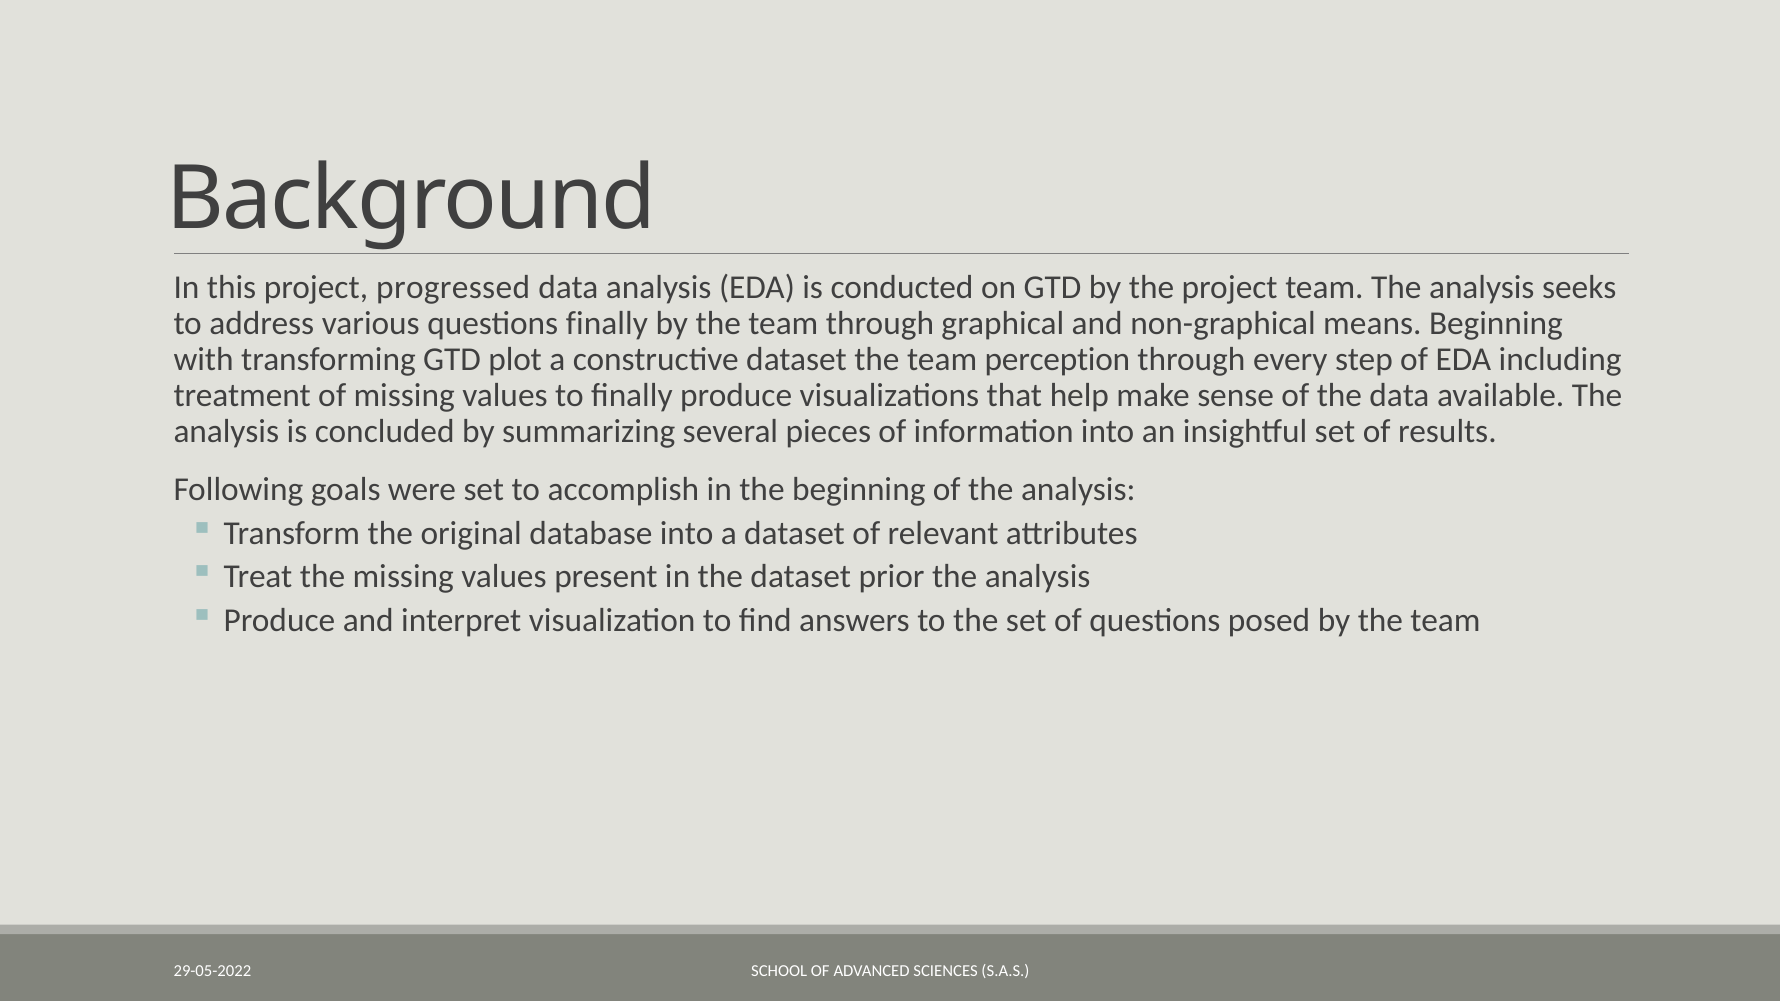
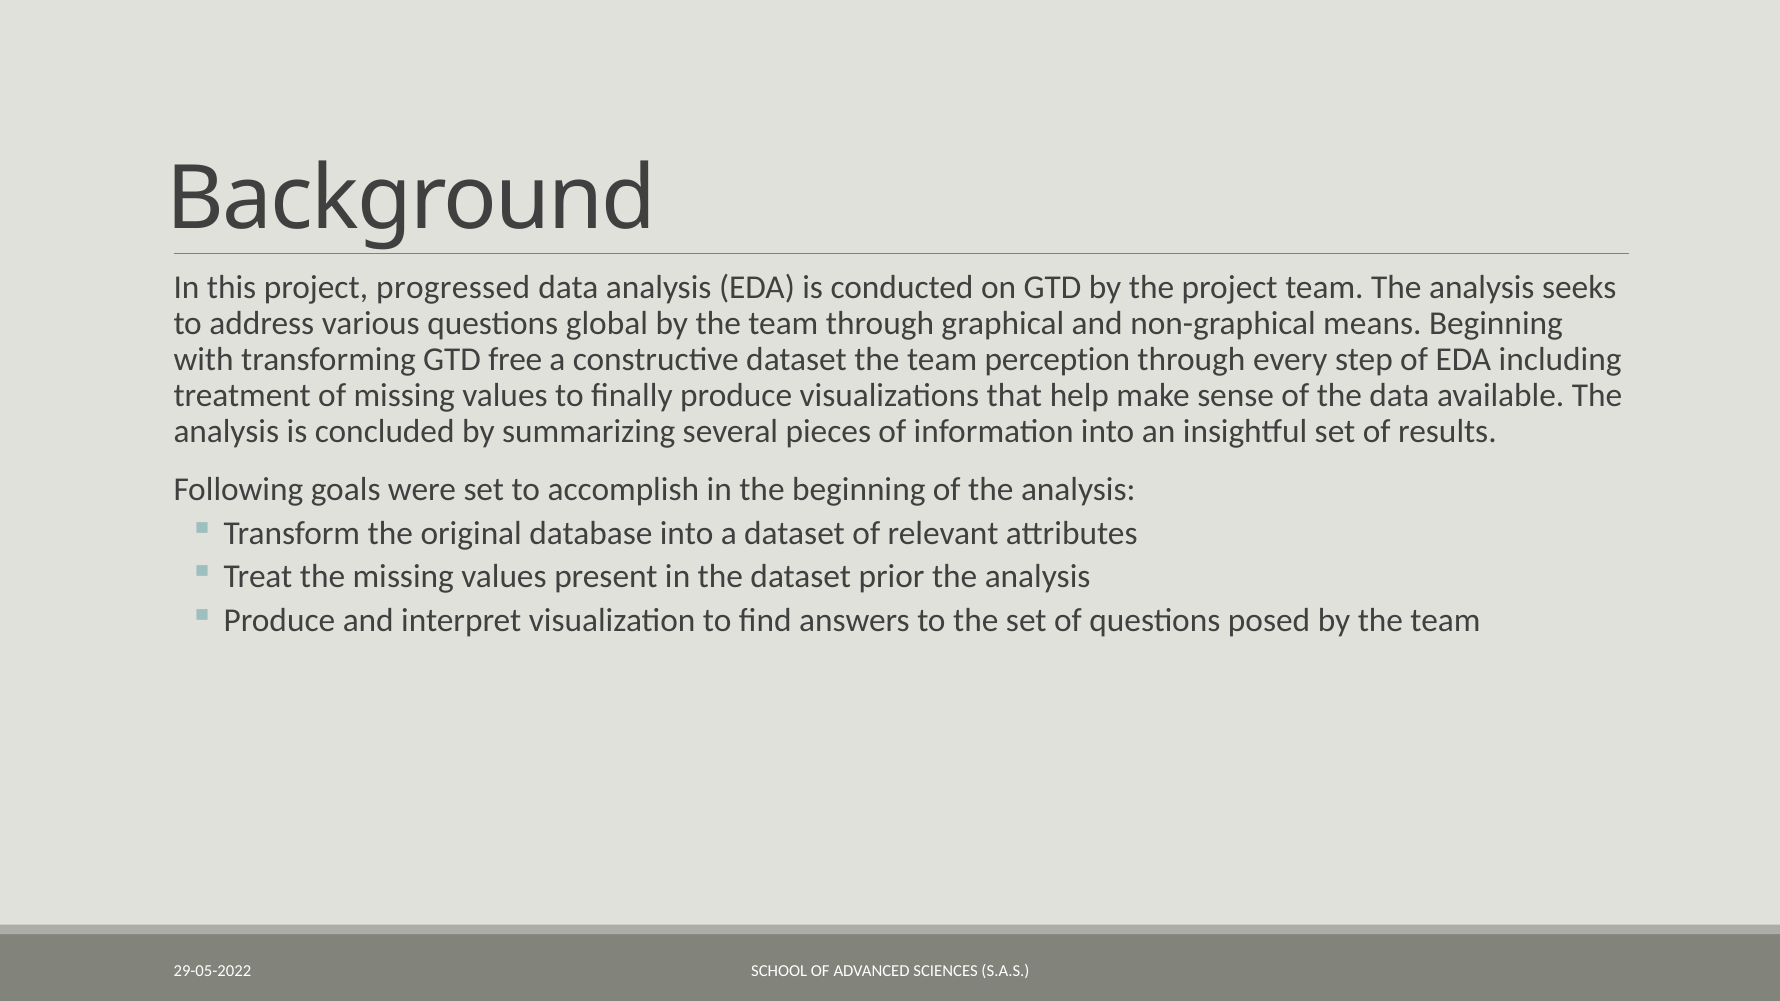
questions finally: finally -> global
plot: plot -> free
